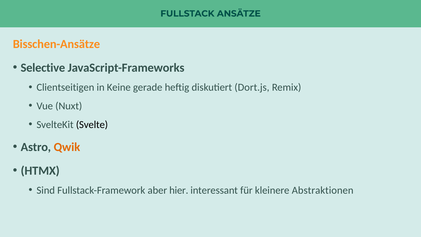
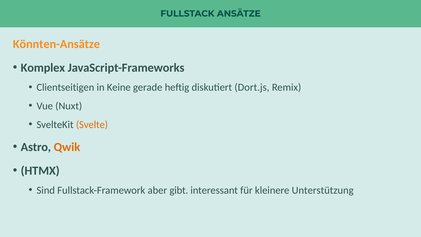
Bisschen-Ansätze: Bisschen-Ansätze -> Könnten-Ansätze
Selective: Selective -> Komplex
Svelte colour: black -> orange
hier: hier -> gibt
Abstraktionen: Abstraktionen -> Unterstützung
